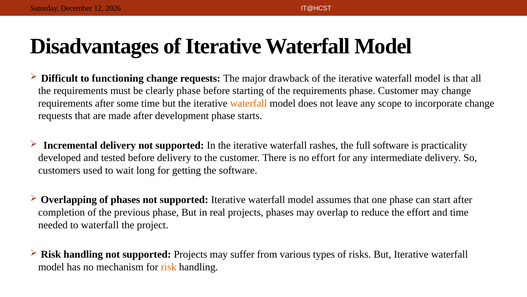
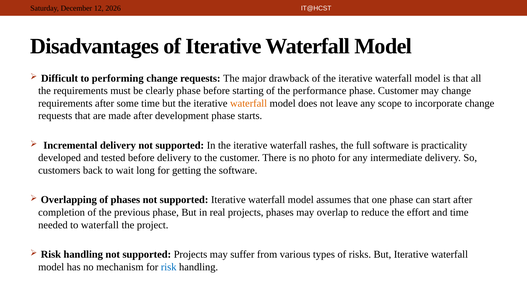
functioning: functioning -> performing
of the requirements: requirements -> performance
no effort: effort -> photo
used: used -> back
risk at (169, 266) colour: orange -> blue
